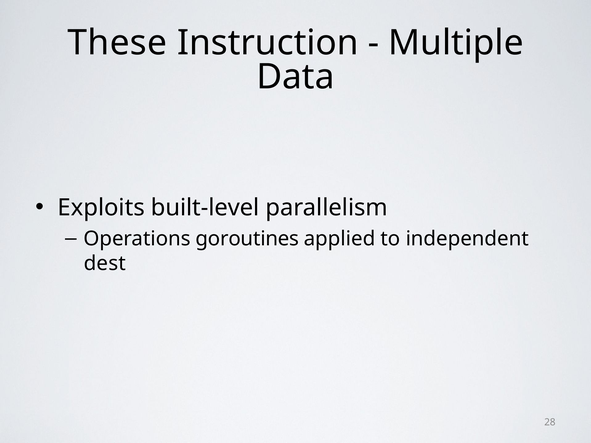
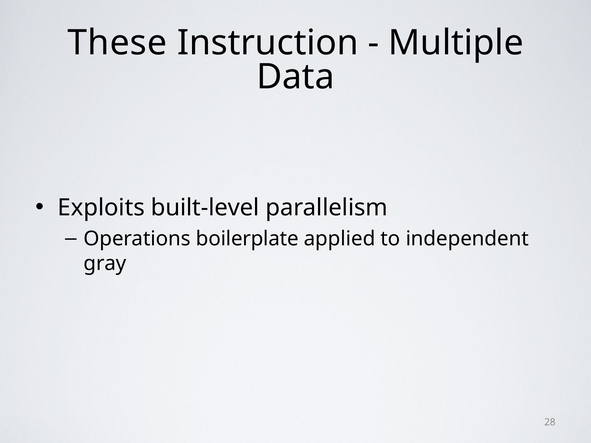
goroutines: goroutines -> boilerplate
dest: dest -> gray
